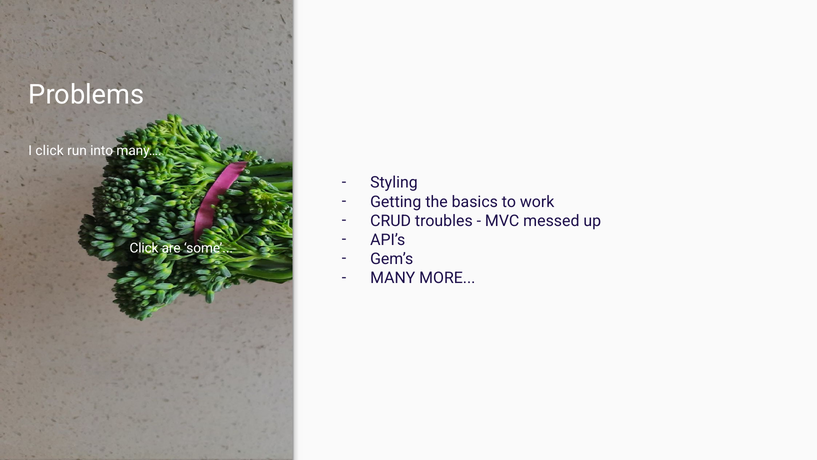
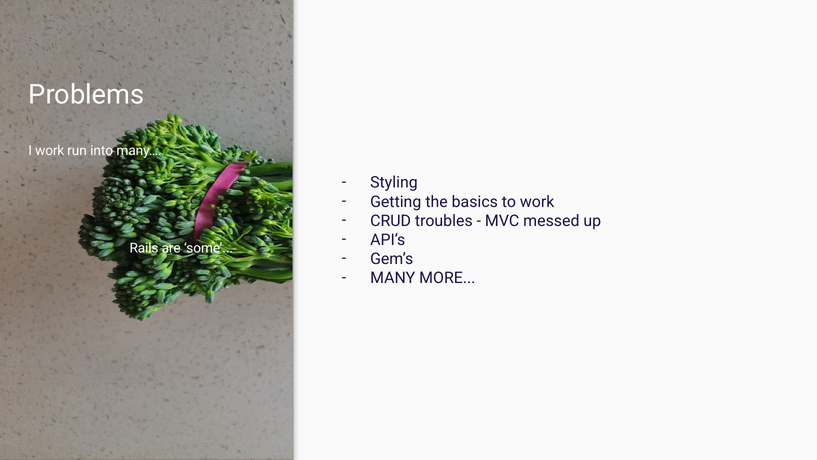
I click: click -> work
Click at (144, 248): Click -> Rails
